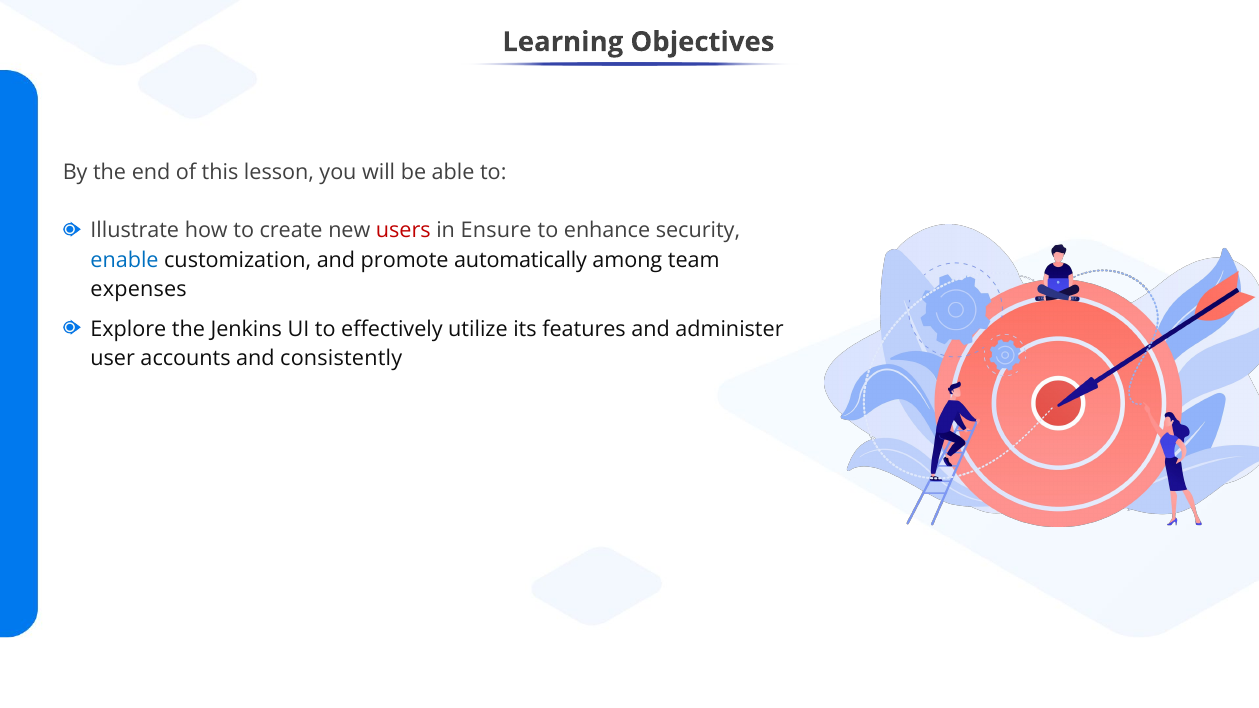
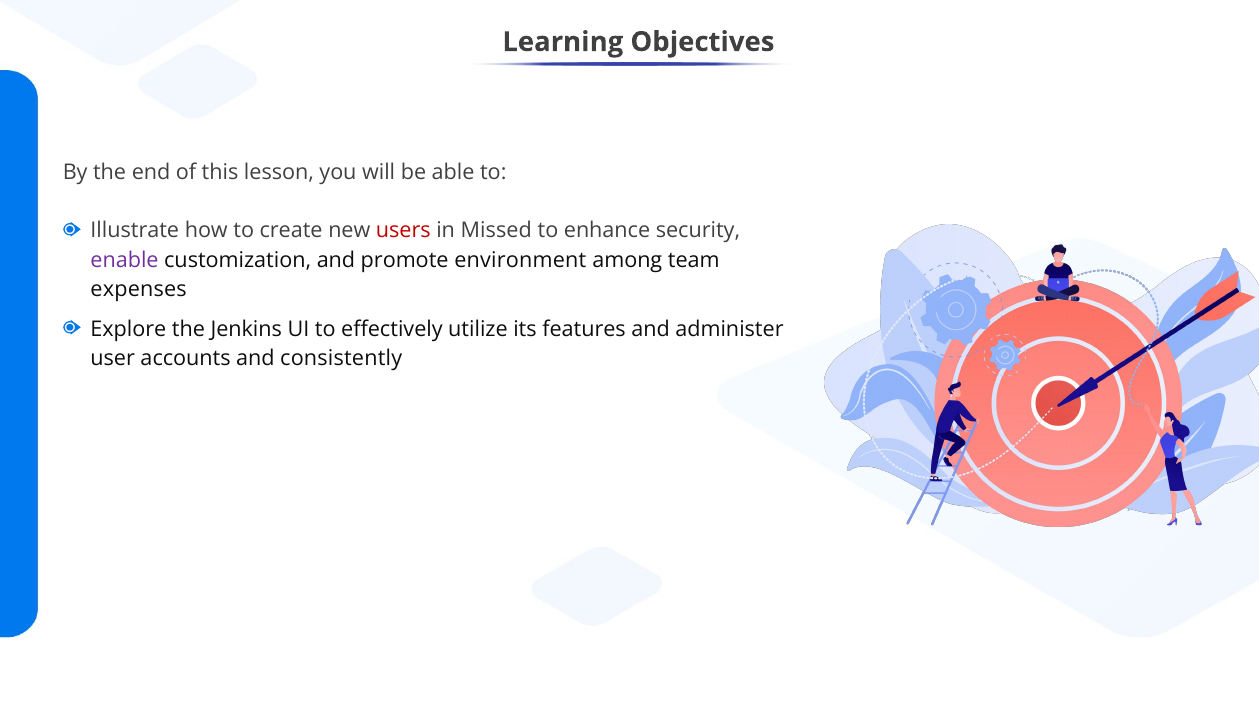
Ensure: Ensure -> Missed
enable colour: blue -> purple
automatically: automatically -> environment
